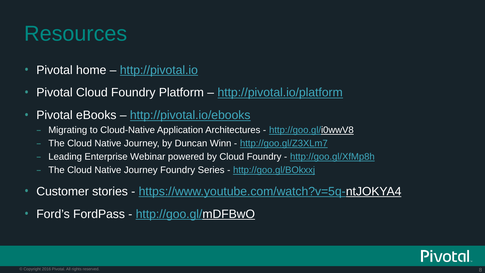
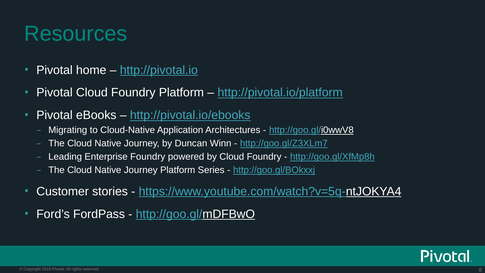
Enterprise Webinar: Webinar -> Foundry
Journey Foundry: Foundry -> Platform
